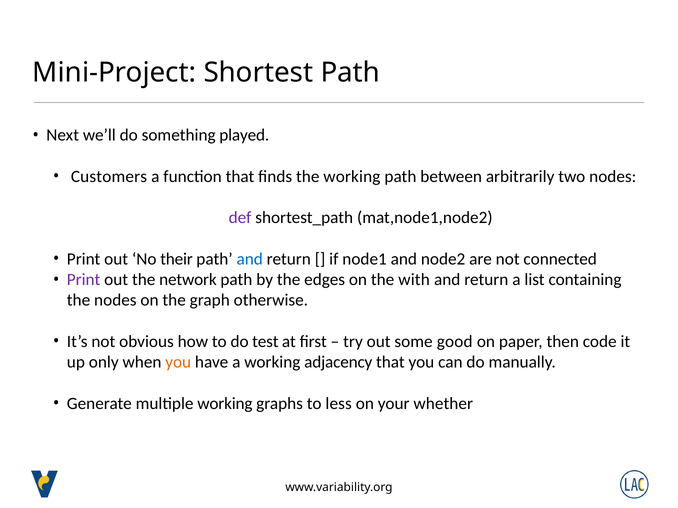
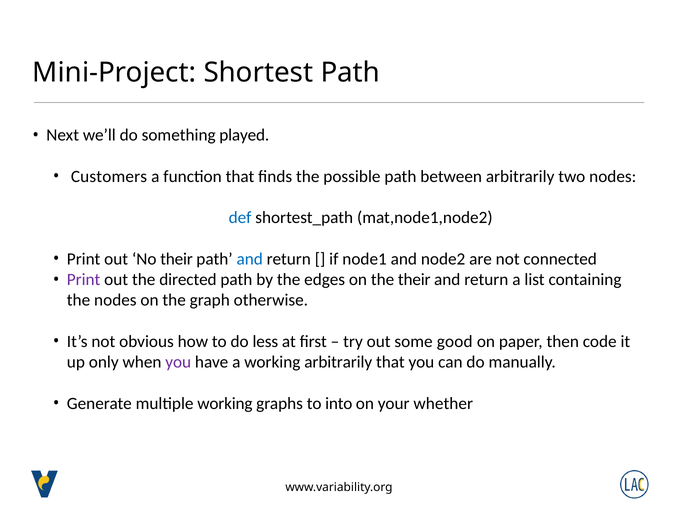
the working: working -> possible
def colour: purple -> blue
network: network -> directed
the with: with -> their
test: test -> less
you at (178, 362) colour: orange -> purple
working adjacency: adjacency -> arbitrarily
less: less -> into
